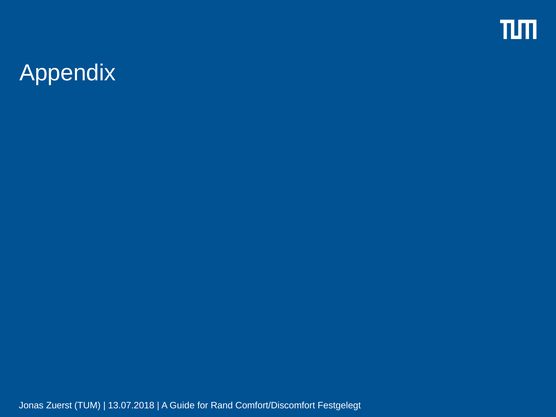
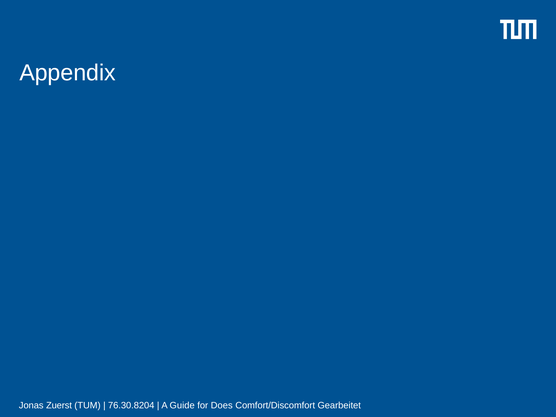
13.07.2018: 13.07.2018 -> 76.30.8204
Rand: Rand -> Does
Festgelegt: Festgelegt -> Gearbeitet
